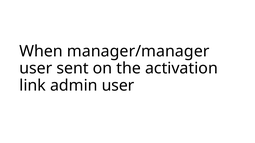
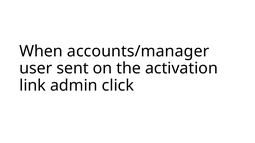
manager/manager: manager/manager -> accounts/manager
admin user: user -> click
